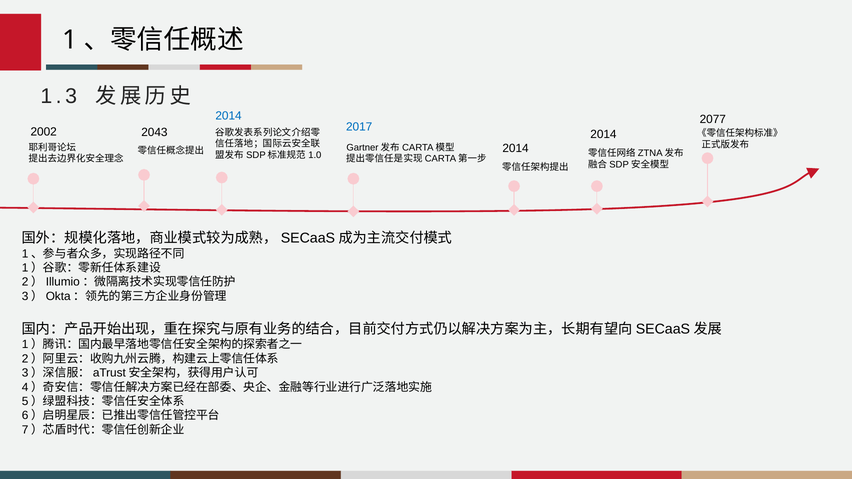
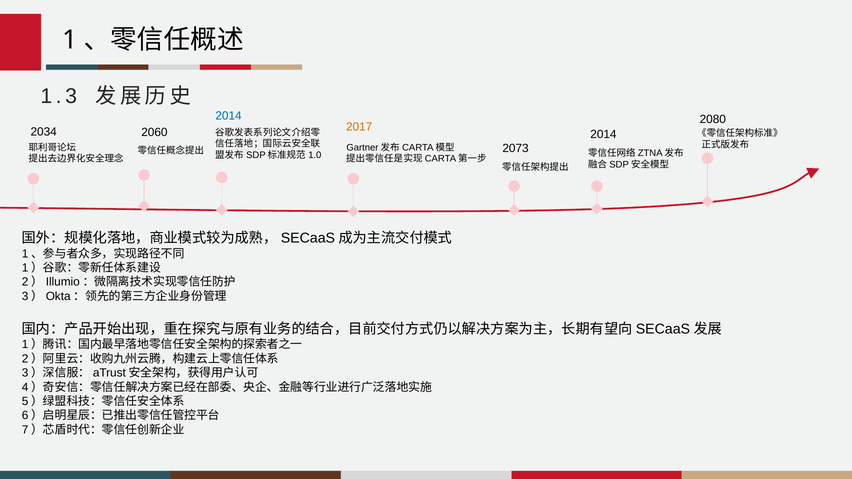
2077: 2077 -> 2080
2017 colour: blue -> orange
2002: 2002 -> 2034
2043: 2043 -> 2060
2014 at (516, 148): 2014 -> 2073
